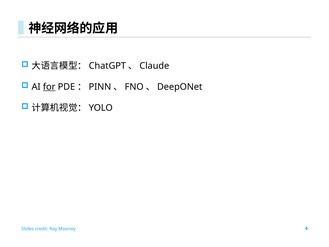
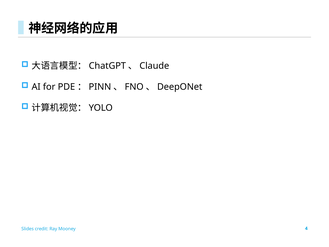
for underline: present -> none
